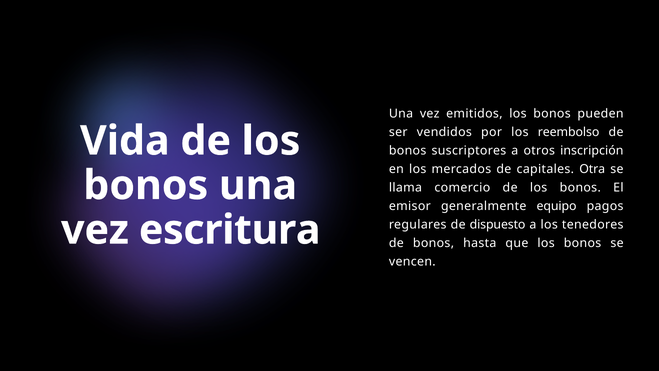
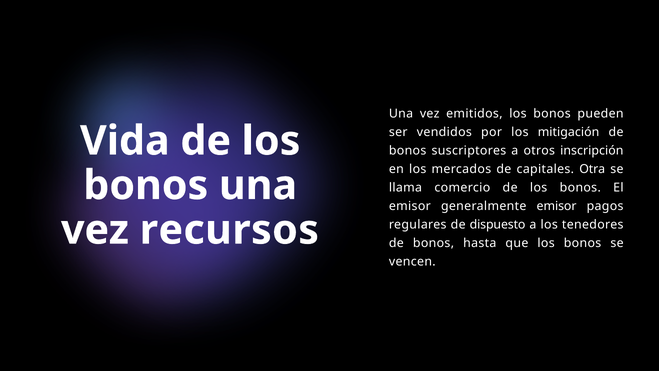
reembolso: reembolso -> mitigación
generalmente equipo: equipo -> emisor
escritura: escritura -> recursos
